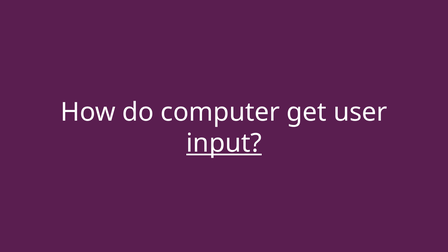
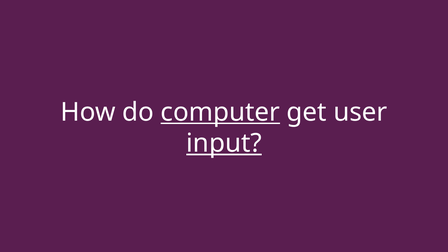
computer underline: none -> present
